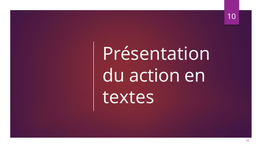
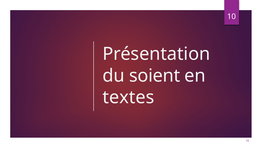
action: action -> soient
